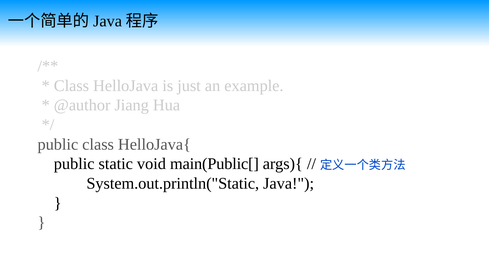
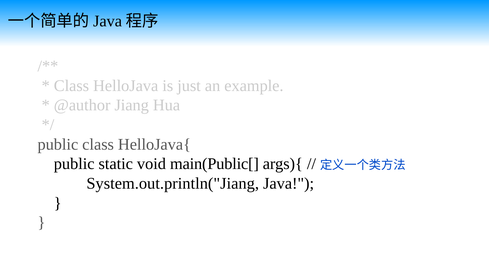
System.out.println("Static: System.out.println("Static -> System.out.println("Jiang
